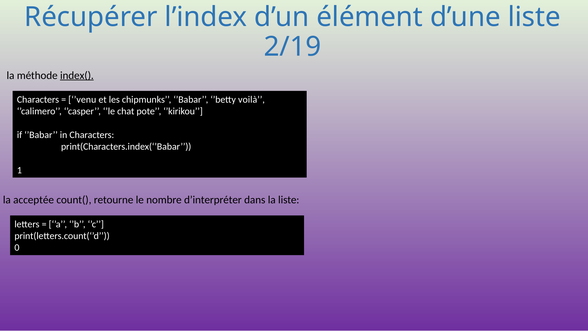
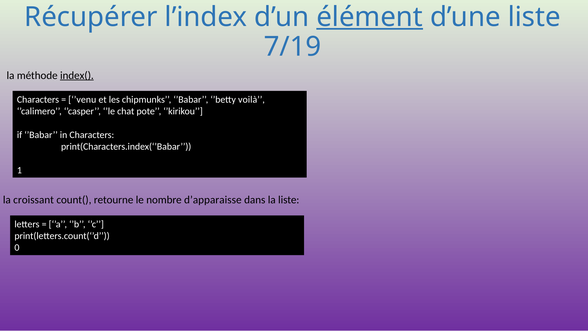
élément underline: none -> present
2/19: 2/19 -> 7/19
acceptée: acceptée -> croissant
d’interpréter: d’interpréter -> d’apparaisse
